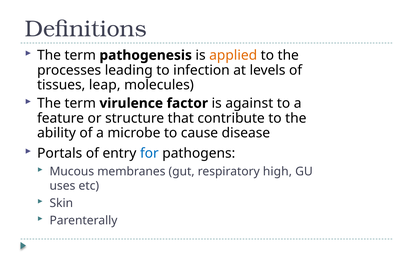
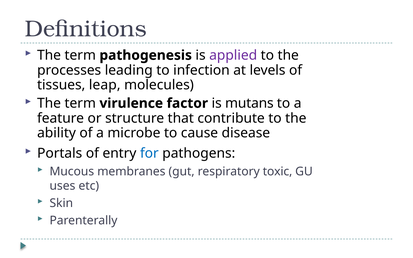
applied colour: orange -> purple
against: against -> mutans
high: high -> toxic
